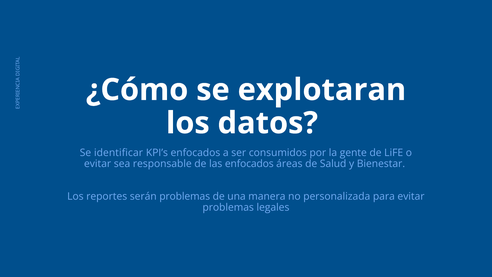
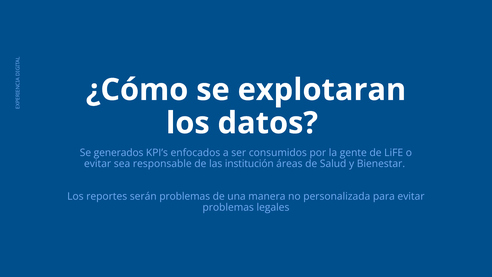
identificar: identificar -> generados
las enfocados: enfocados -> institución
